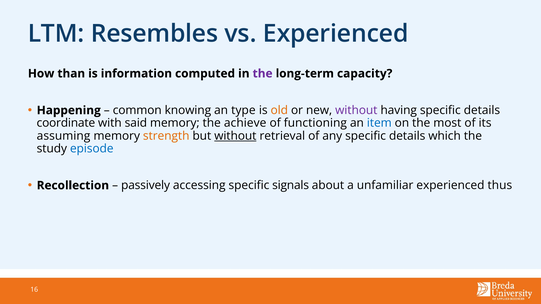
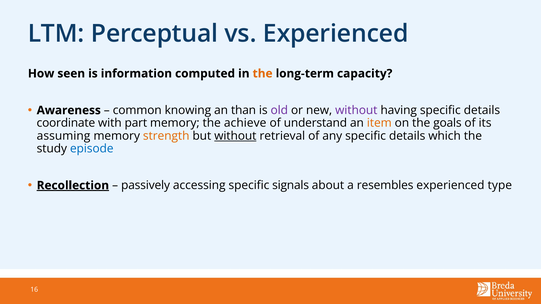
Resembles: Resembles -> Perceptual
than: than -> seen
the at (263, 74) colour: purple -> orange
Happening: Happening -> Awareness
type: type -> than
old colour: orange -> purple
said: said -> part
functioning: functioning -> understand
item colour: blue -> orange
most: most -> goals
Recollection underline: none -> present
unfamiliar: unfamiliar -> resembles
thus: thus -> type
